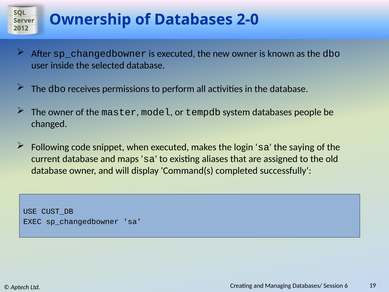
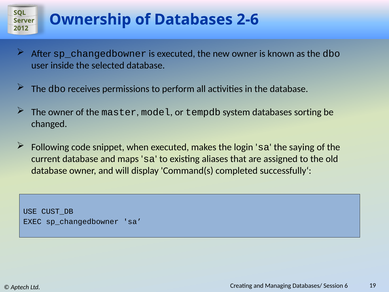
2-0: 2-0 -> 2-6
people: people -> sorting
